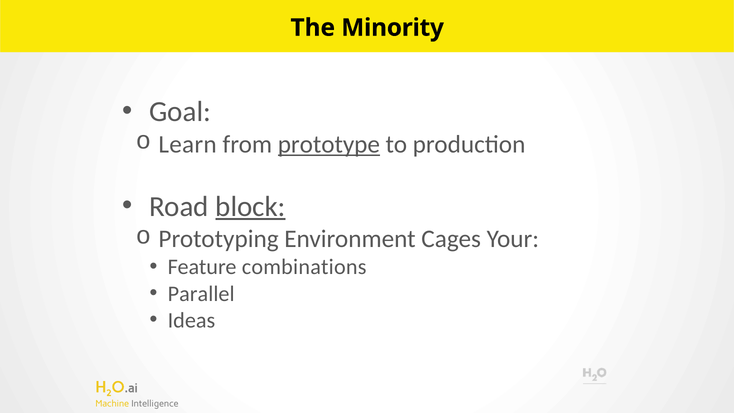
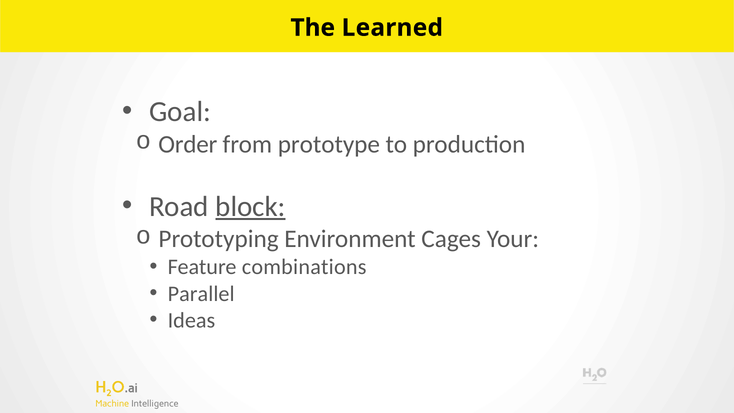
Minority: Minority -> Learned
Learn: Learn -> Order
prototype underline: present -> none
